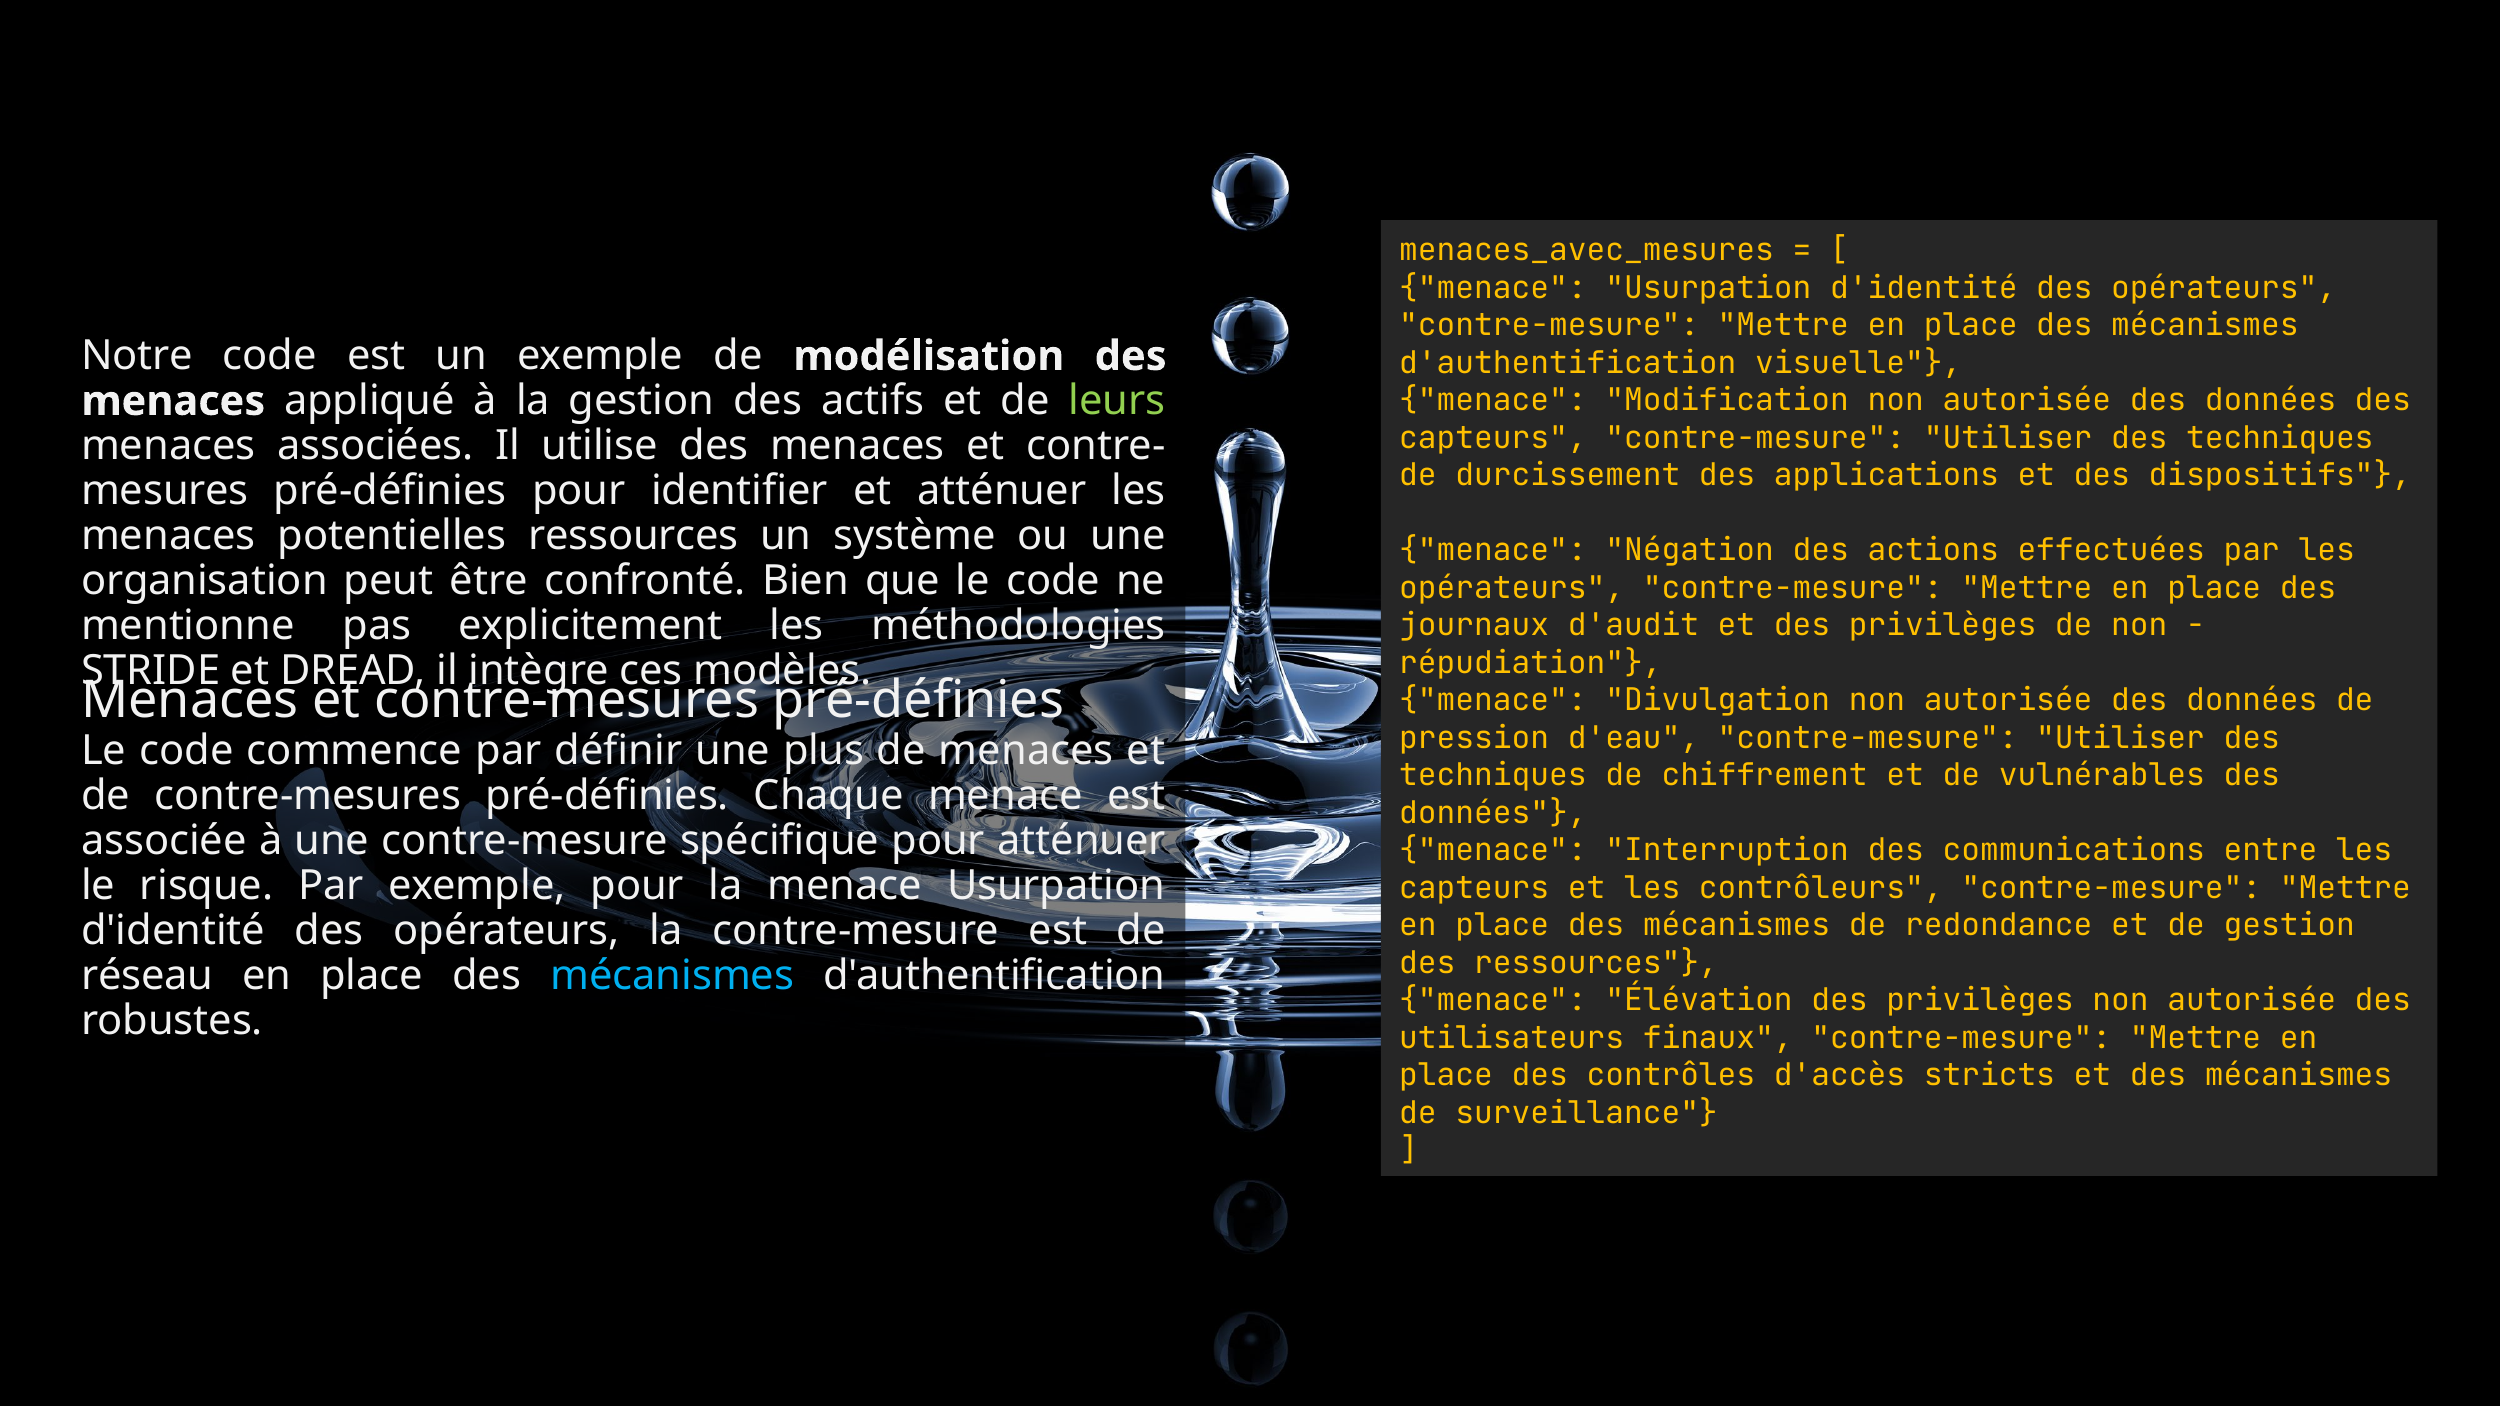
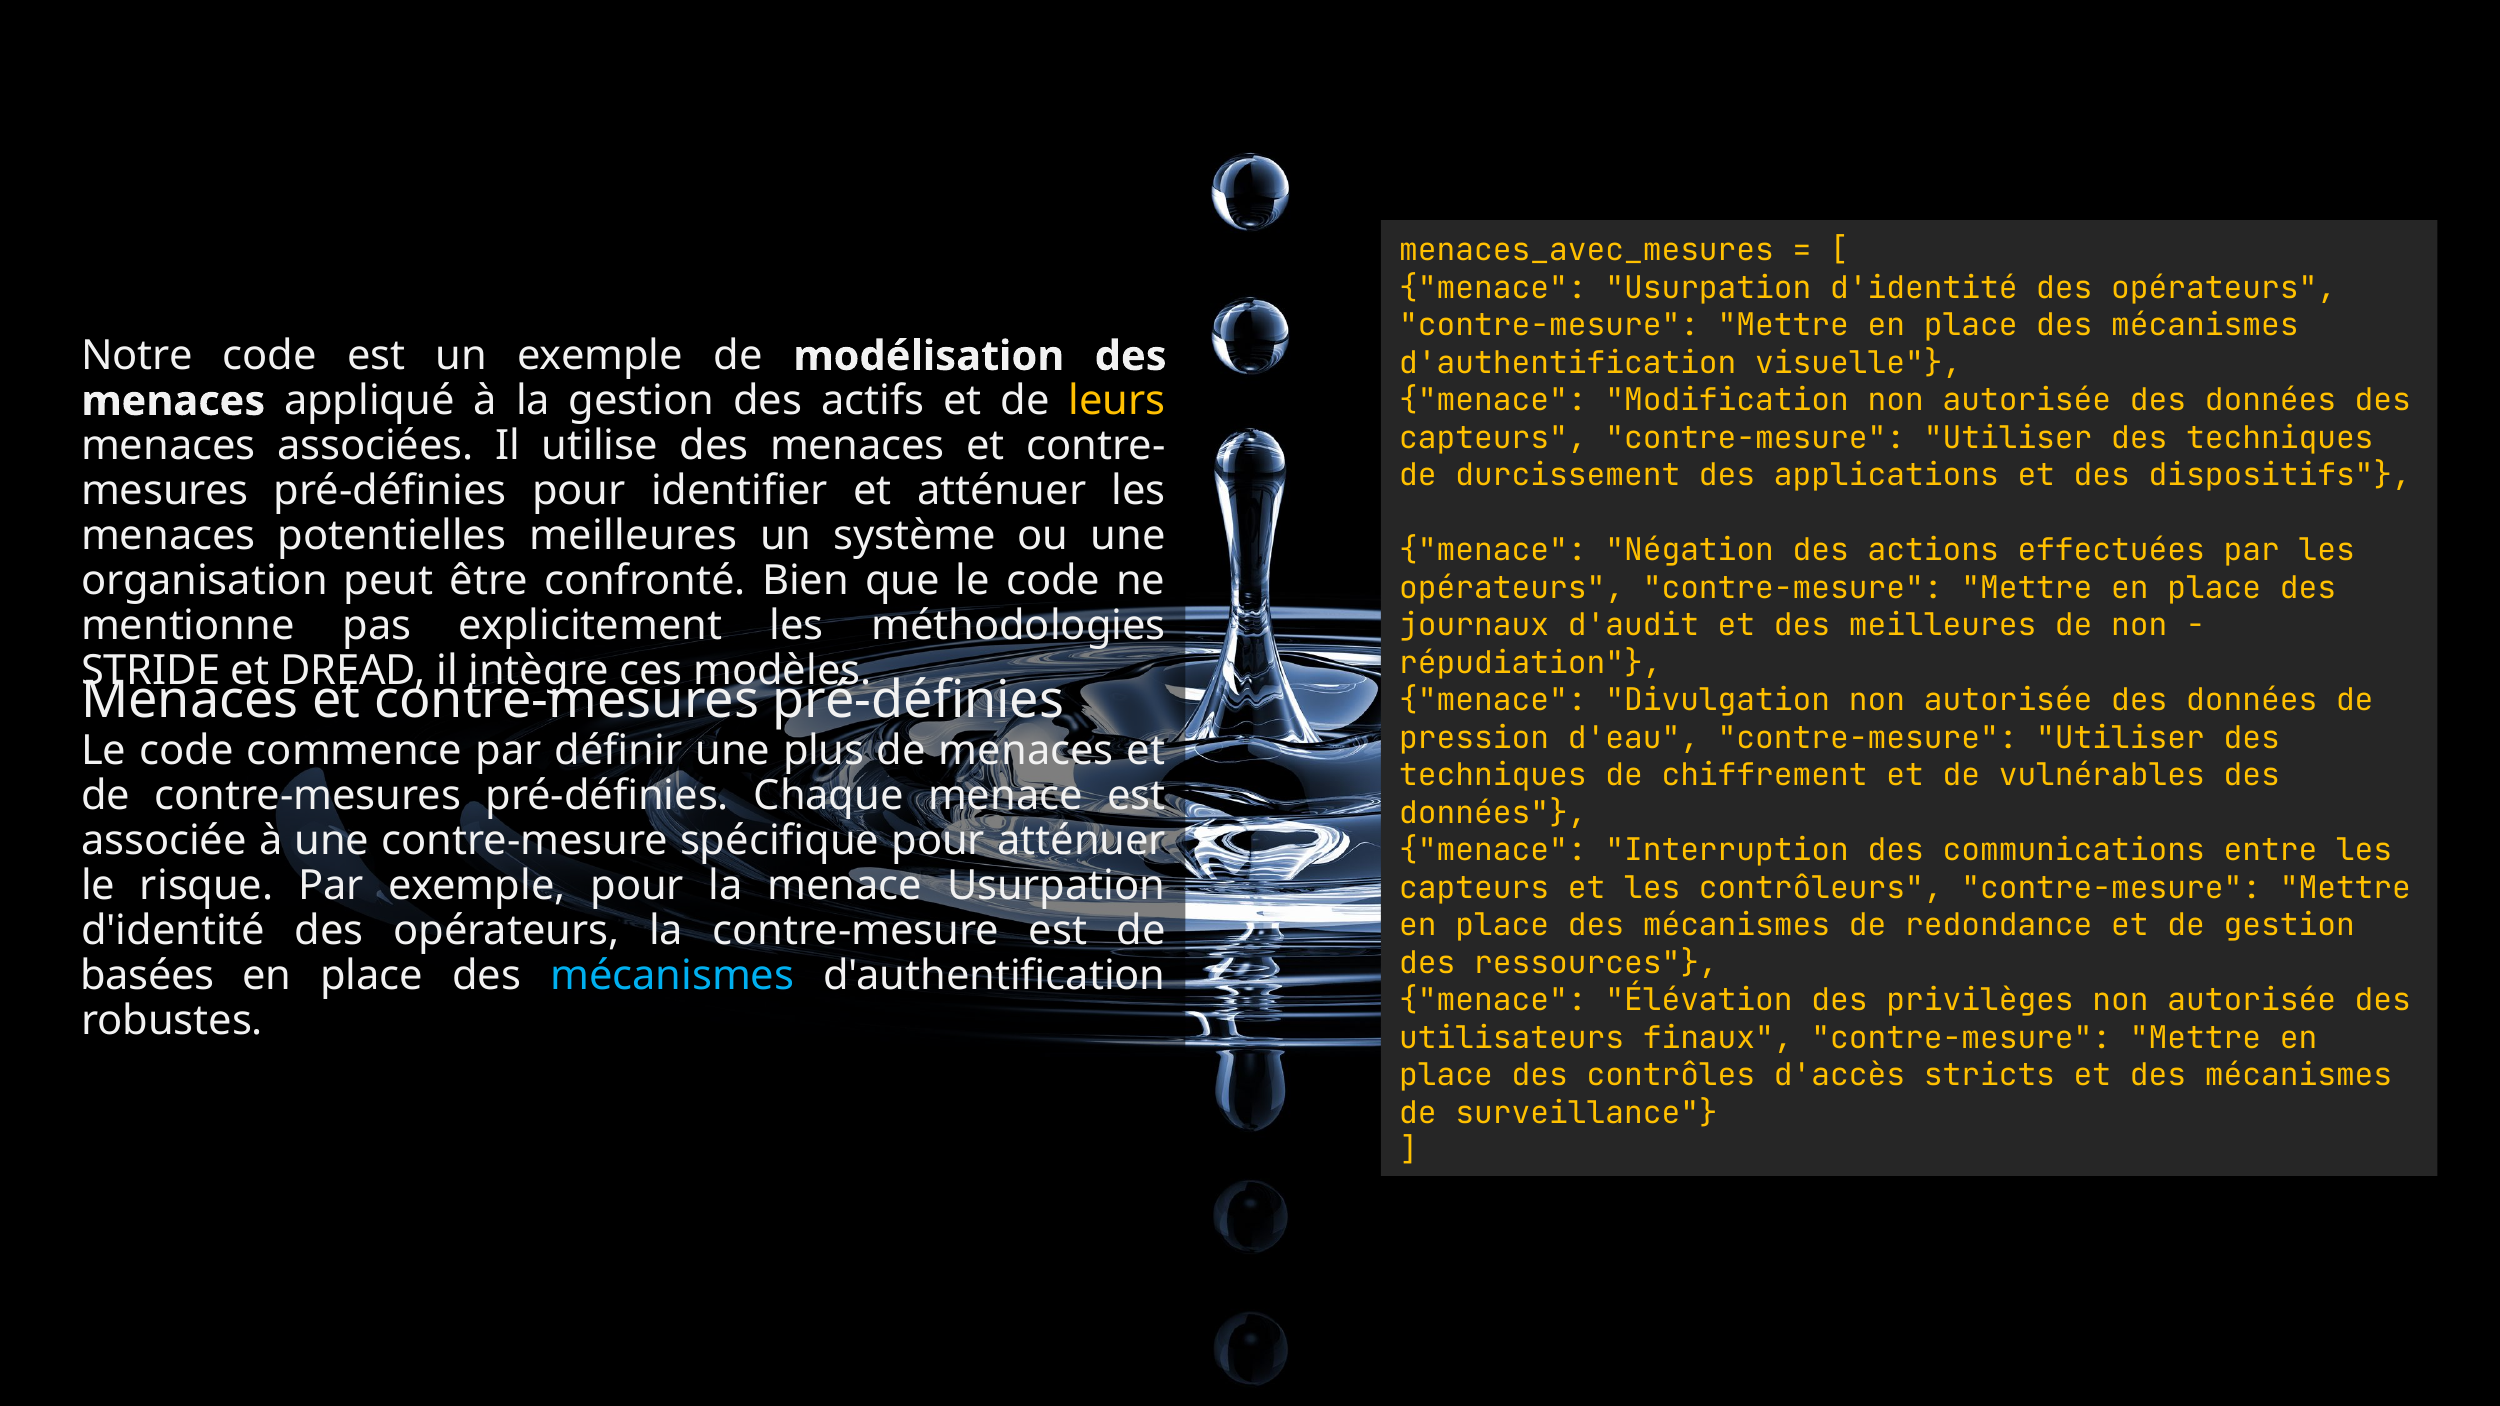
leurs colour: light green -> yellow
potentielles ressources: ressources -> meilleures
et des privilèges: privilèges -> meilleures
réseau: réseau -> basées
